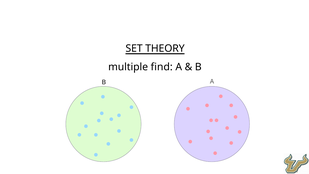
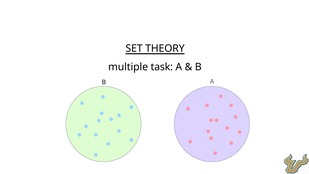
find: find -> task
